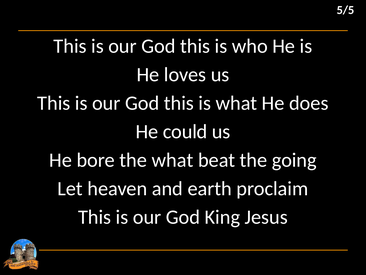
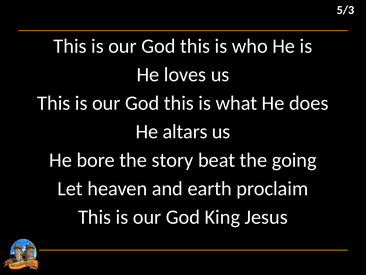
5/5: 5/5 -> 5/3
could: could -> altars
the what: what -> story
